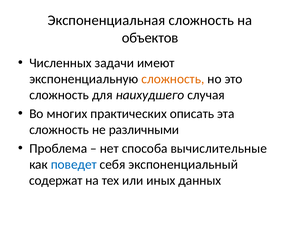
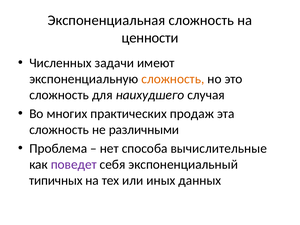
объектов: объектов -> ценности
описать: описать -> продаж
поведет colour: blue -> purple
содержат: содержат -> типичных
